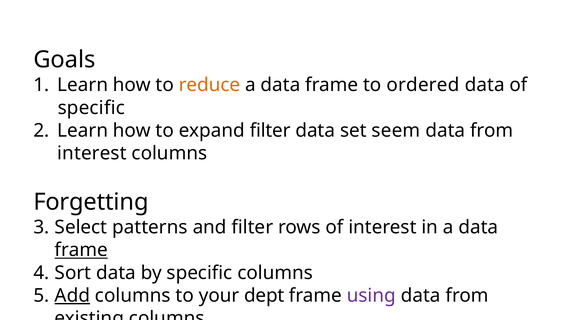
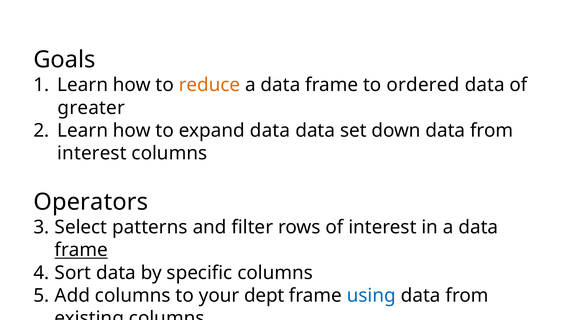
specific at (91, 108): specific -> greater
expand filter: filter -> data
seem: seem -> down
Forgetting: Forgetting -> Operators
Add underline: present -> none
using colour: purple -> blue
